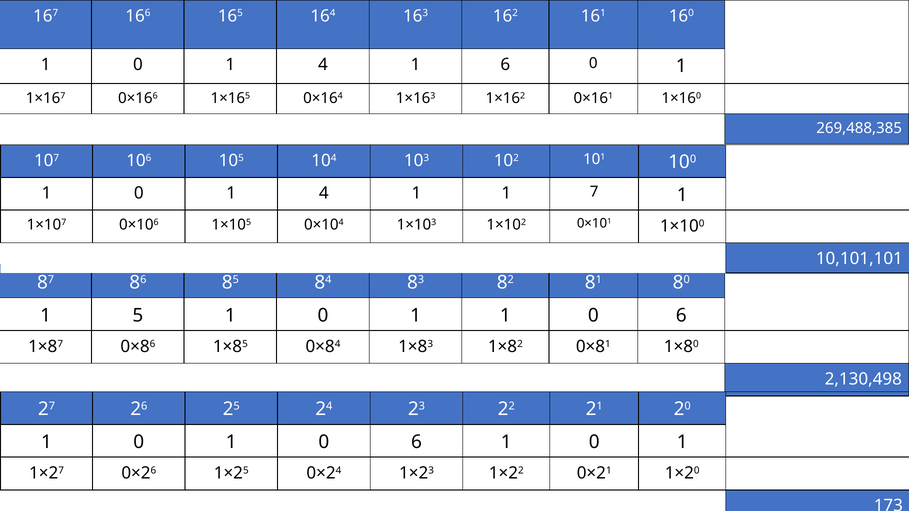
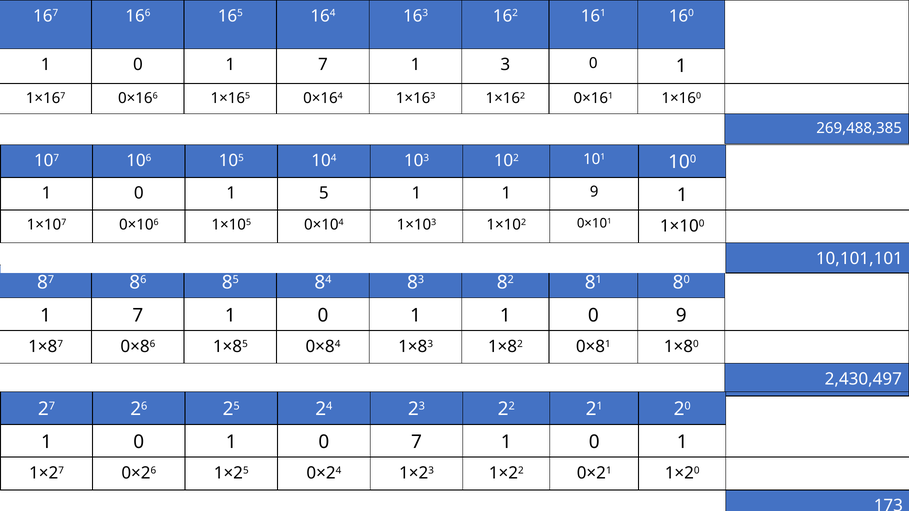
4 at (323, 65): 4 -> 7
1 6: 6 -> 3
4 at (324, 193): 4 -> 5
1 7: 7 -> 9
5 at (138, 316): 5 -> 7
1 1 0 6: 6 -> 9
2,130,498: 2,130,498 -> 2,430,497
0 1 0 6: 6 -> 7
